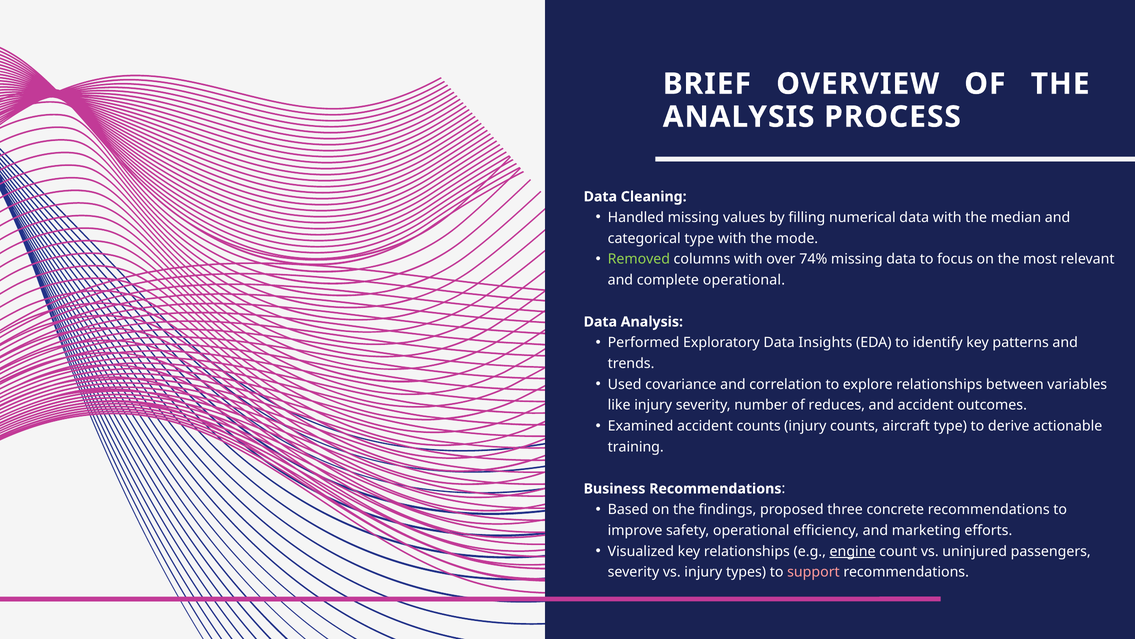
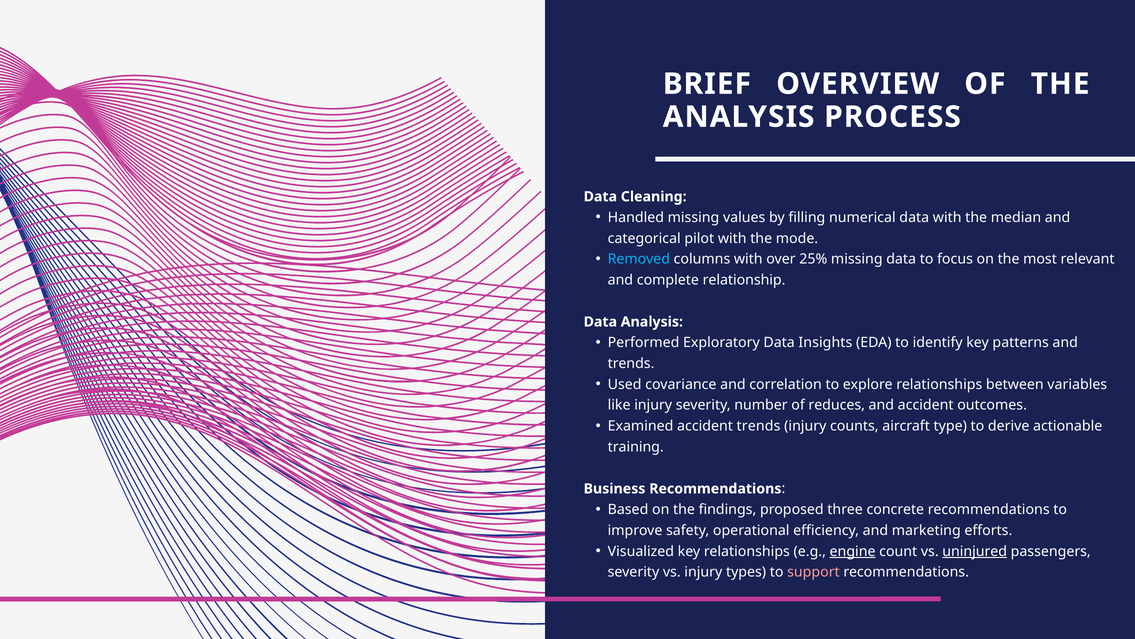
categorical type: type -> pilot
Removed colour: light green -> light blue
74%: 74% -> 25%
complete operational: operational -> relationship
accident counts: counts -> trends
uninjured underline: none -> present
